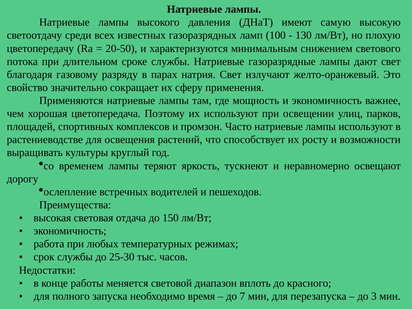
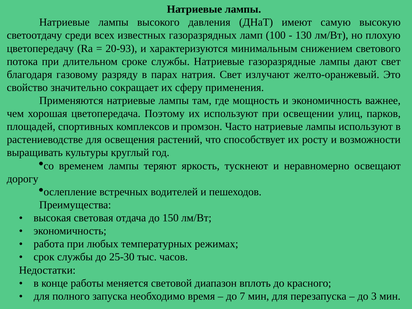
20-50: 20-50 -> 20-93
